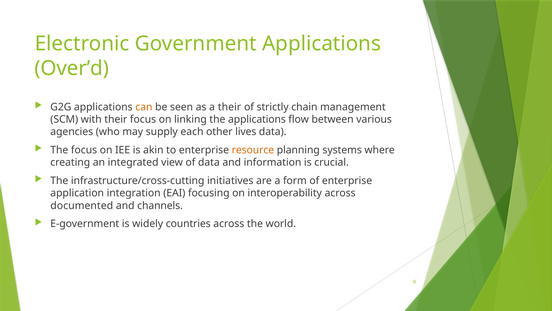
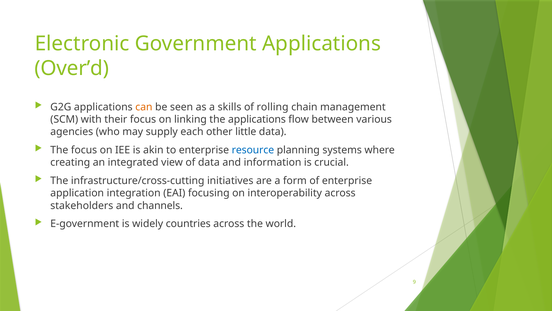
a their: their -> skills
strictly: strictly -> rolling
lives: lives -> little
resource colour: orange -> blue
documented: documented -> stakeholders
